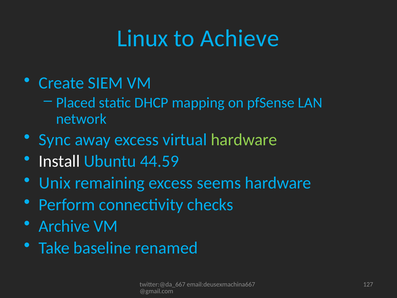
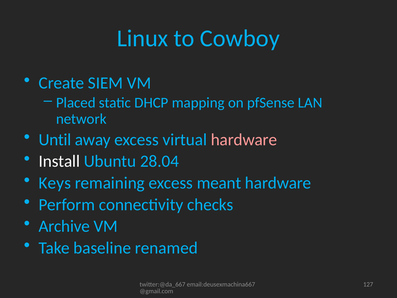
Achieve: Achieve -> Cowboy
Sync: Sync -> Until
hardware at (244, 140) colour: light green -> pink
44.59: 44.59 -> 28.04
Unix: Unix -> Keys
seems: seems -> meant
